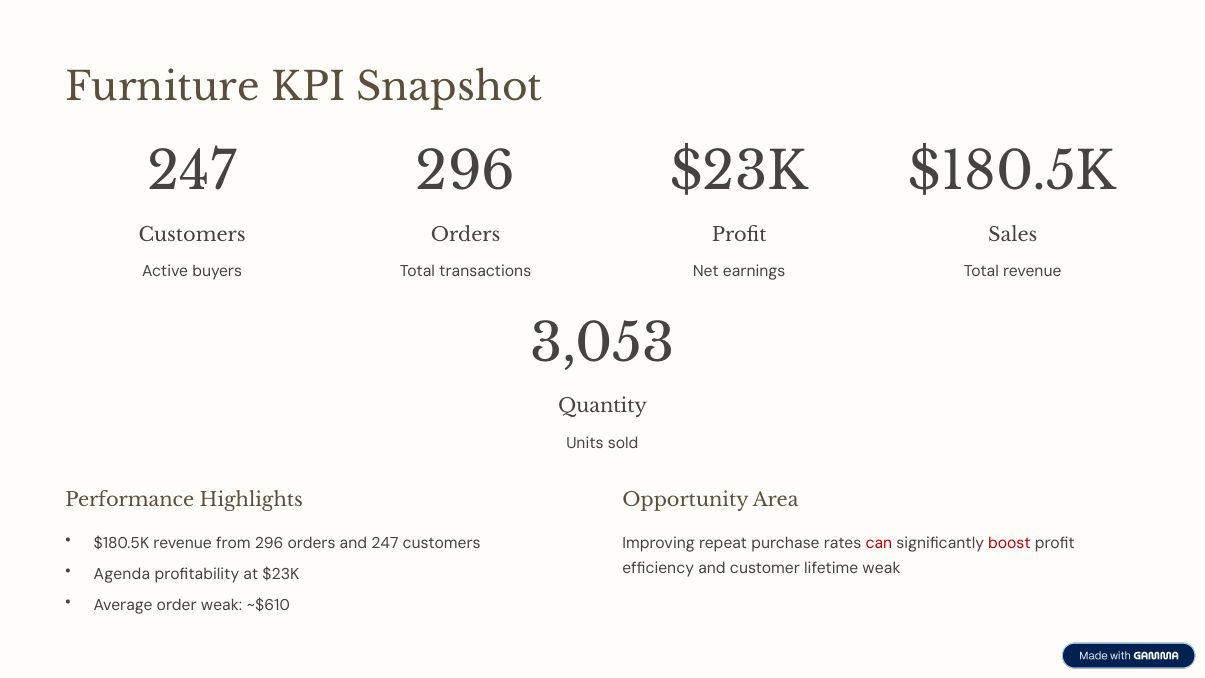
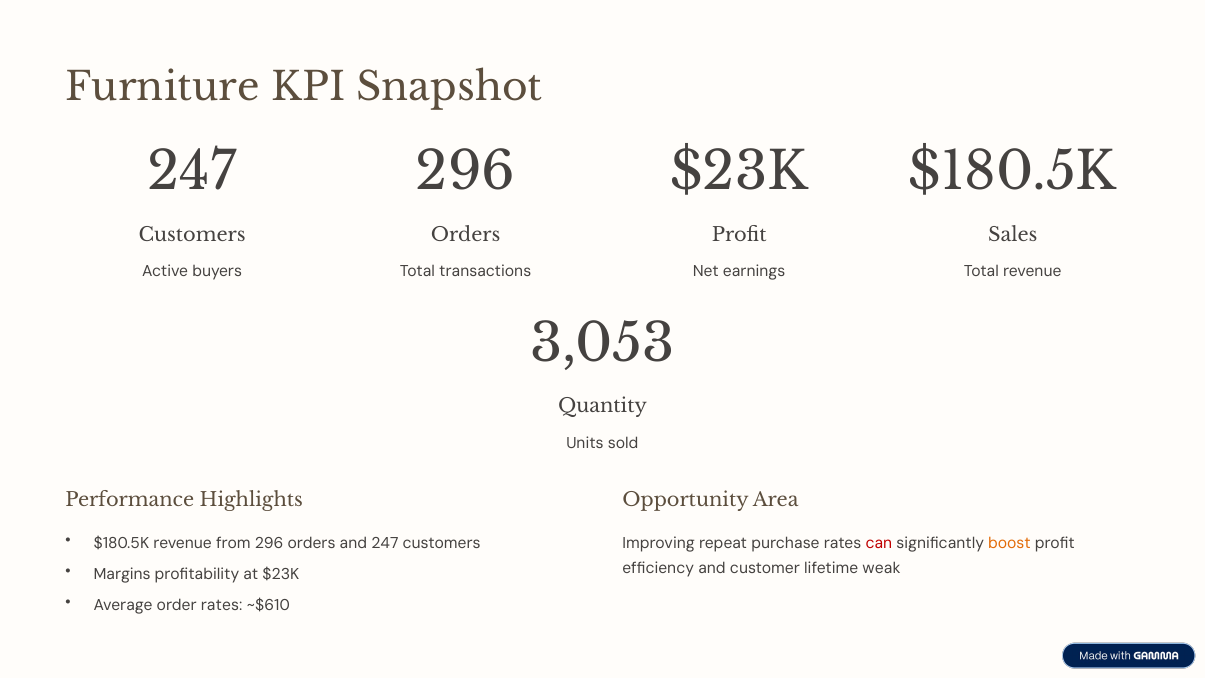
boost colour: red -> orange
Agenda: Agenda -> Margins
order weak: weak -> rates
